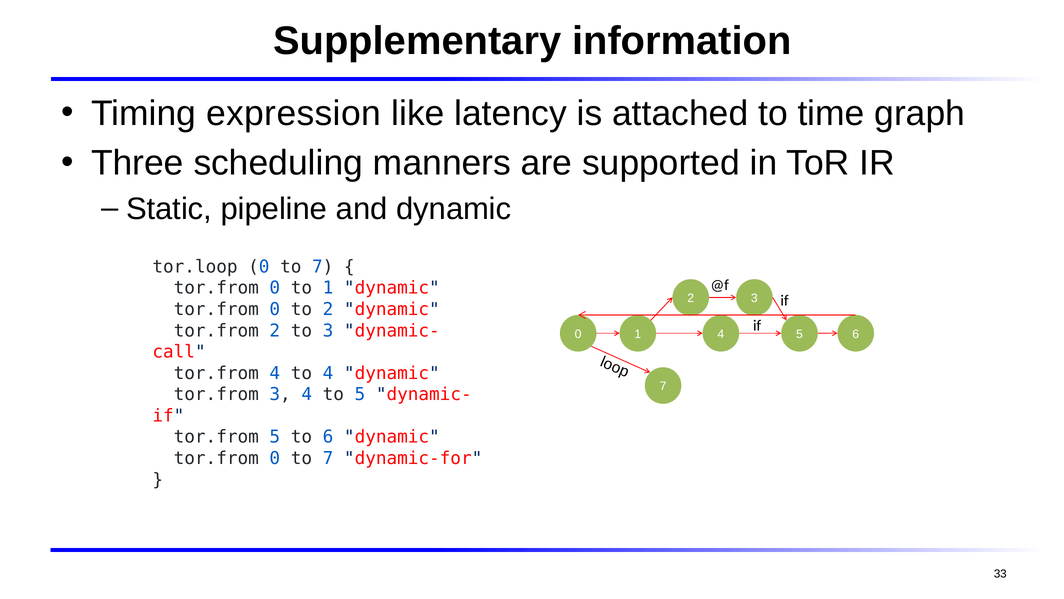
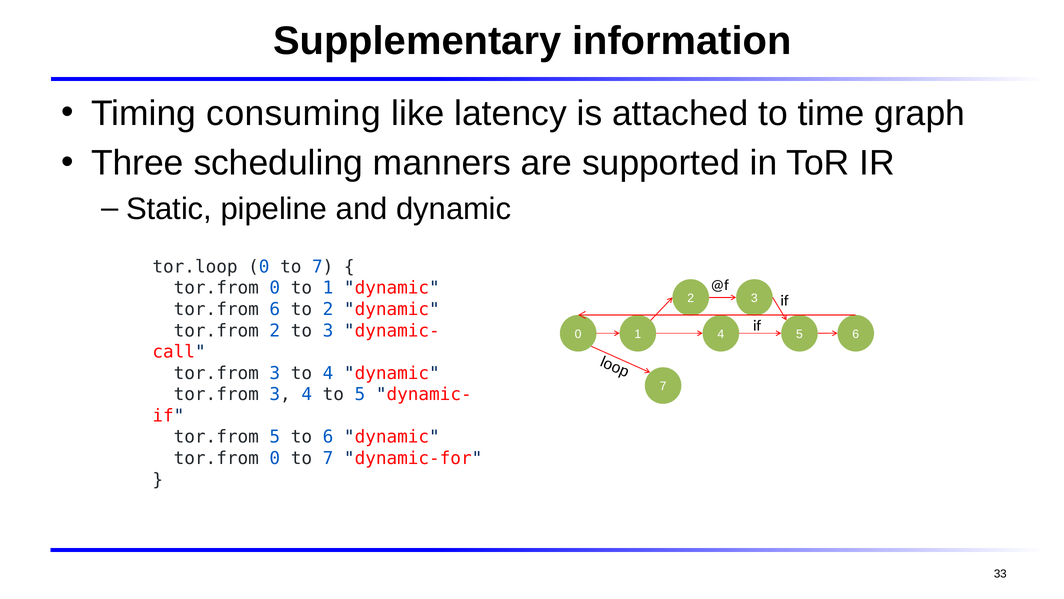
expression: expression -> consuming
0 at (275, 309): 0 -> 6
4 at (275, 373): 4 -> 3
